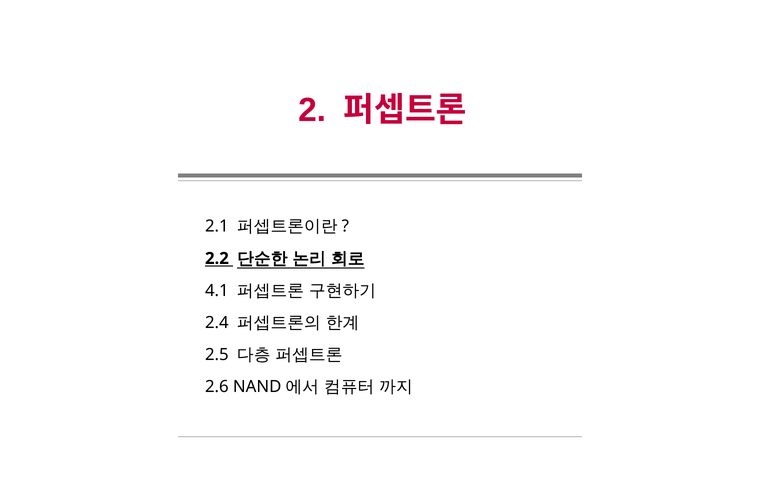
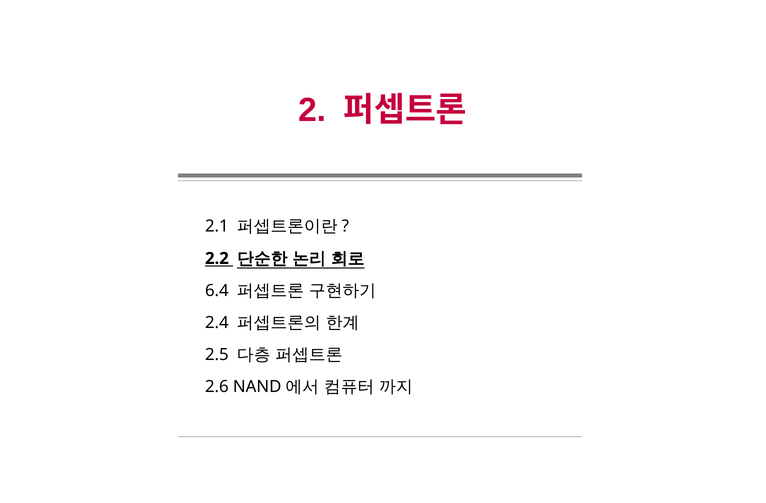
4.1: 4.1 -> 6.4
